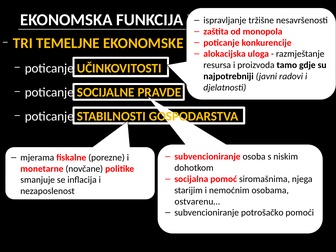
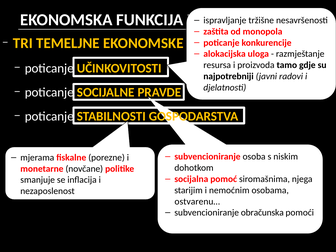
potrošačko: potrošačko -> obračunska
